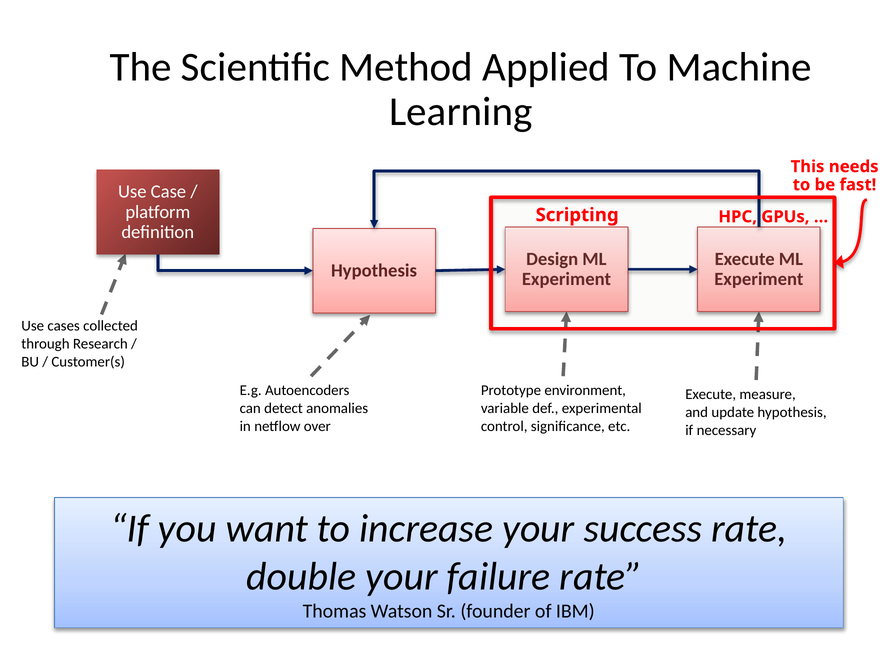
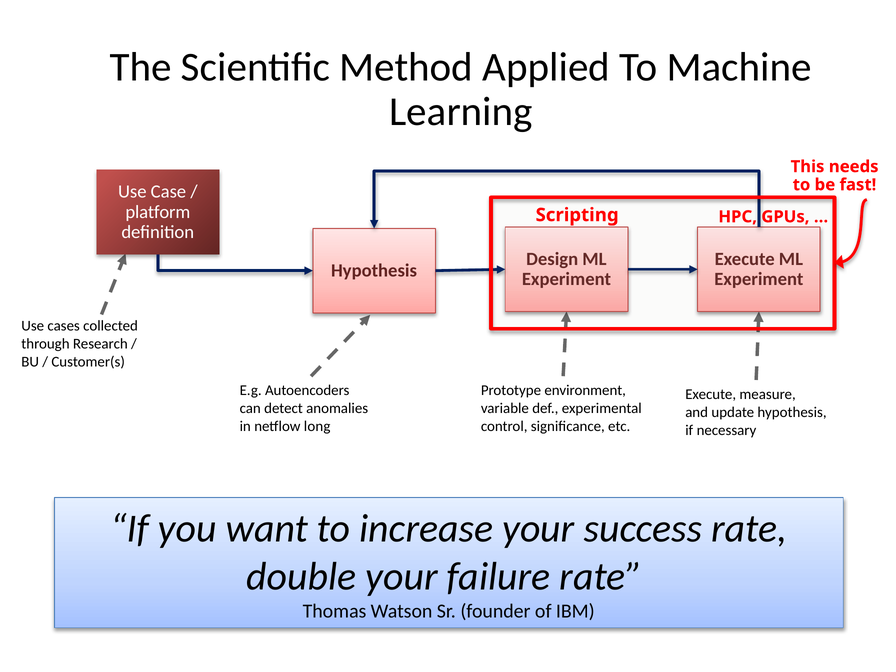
over: over -> long
